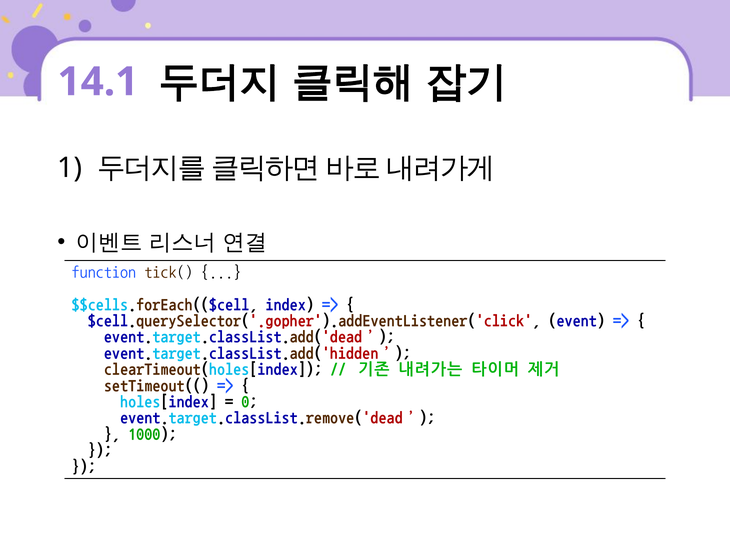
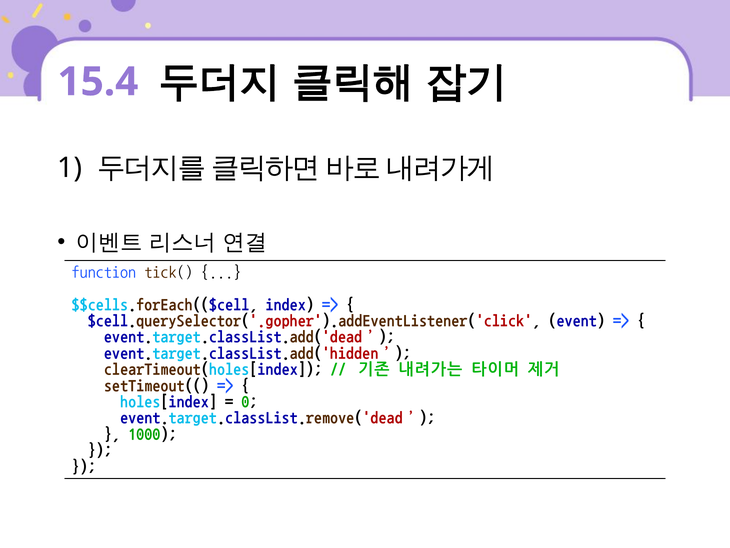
14.1: 14.1 -> 15.4
